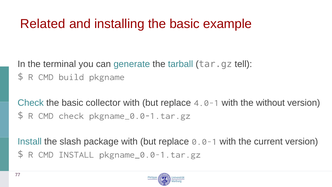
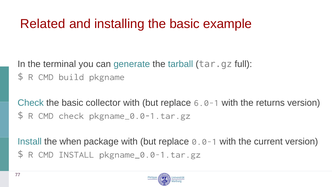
tell: tell -> full
4.0-1: 4.0-1 -> 6.0-1
without: without -> returns
slash: slash -> when
